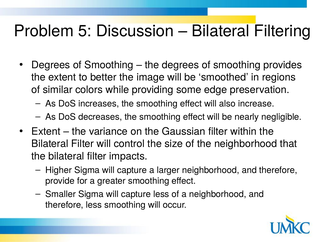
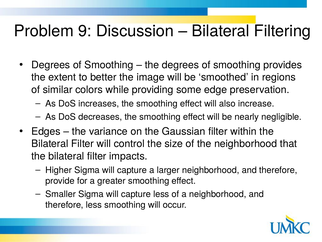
5: 5 -> 9
Extent at (46, 131): Extent -> Edges
